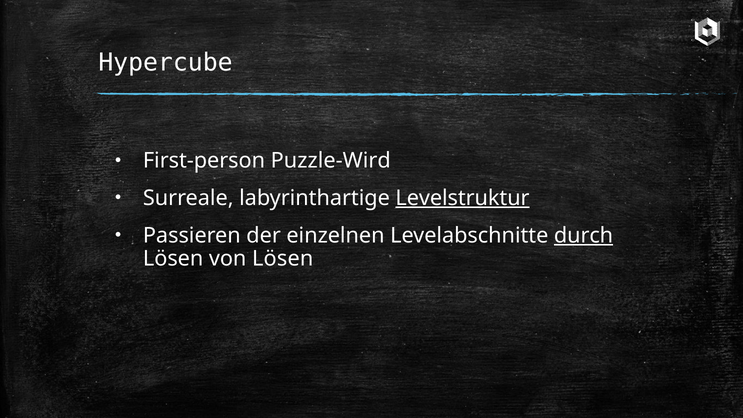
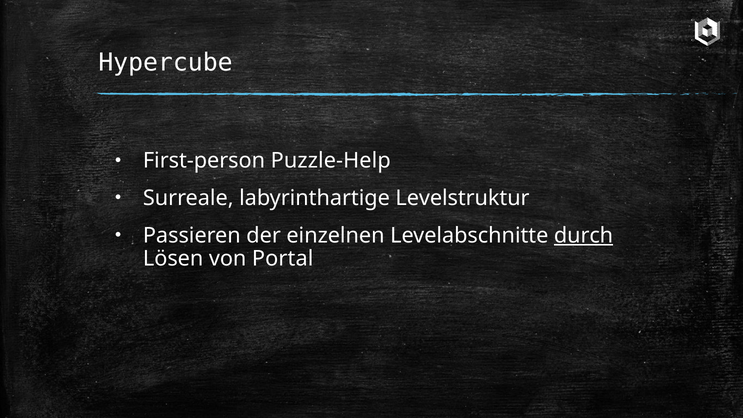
Puzzle-Wird: Puzzle-Wird -> Puzzle-Help
Levelstruktur underline: present -> none
von Lösen: Lösen -> Portal
